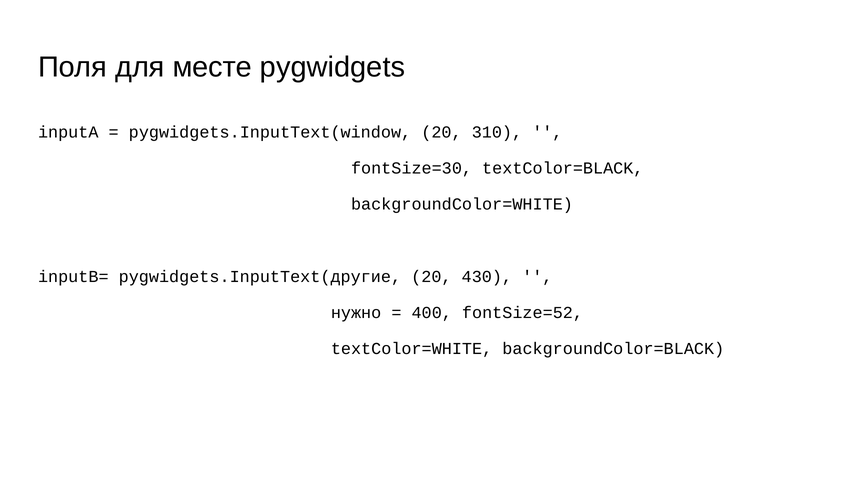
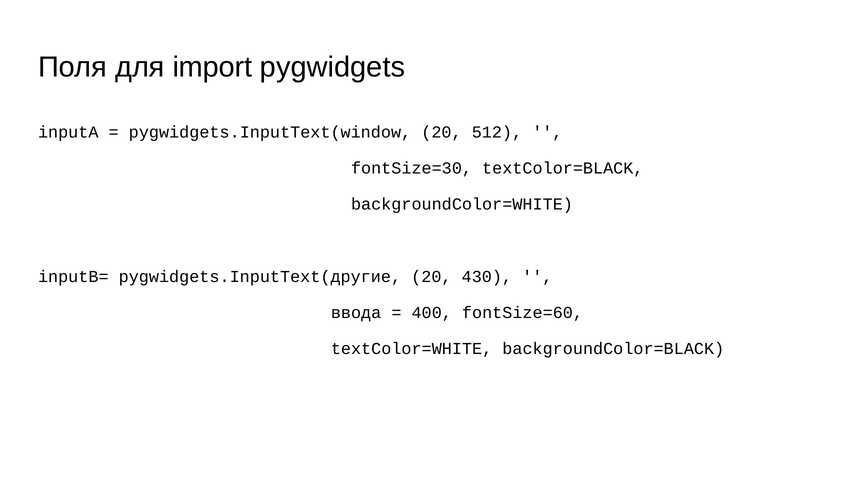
месте: месте -> import
310: 310 -> 512
нужно: нужно -> ввода
fontSize=52: fontSize=52 -> fontSize=60
